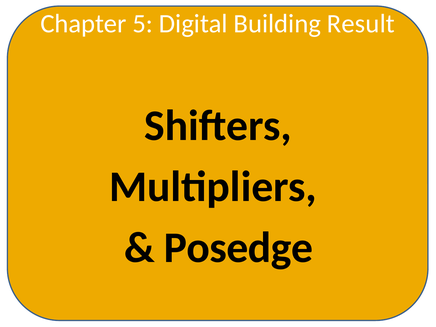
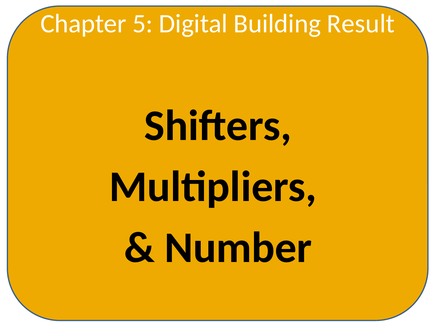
Posedge: Posedge -> Number
